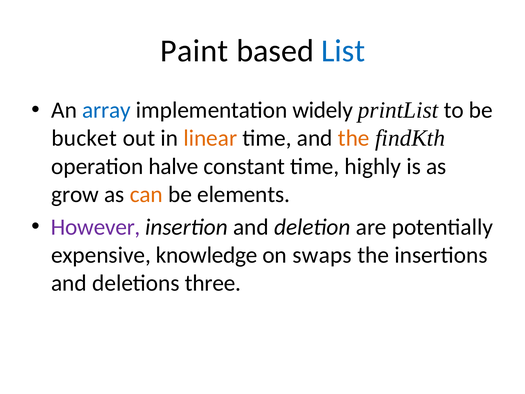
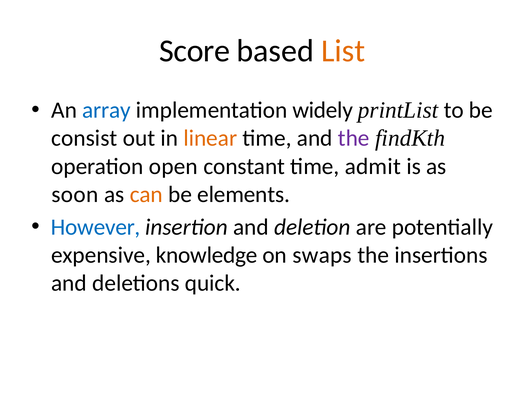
Paint: Paint -> Score
List colour: blue -> orange
bucket: bucket -> consist
the at (354, 138) colour: orange -> purple
halve: halve -> open
highly: highly -> admit
grow: grow -> soon
However colour: purple -> blue
three: three -> quick
